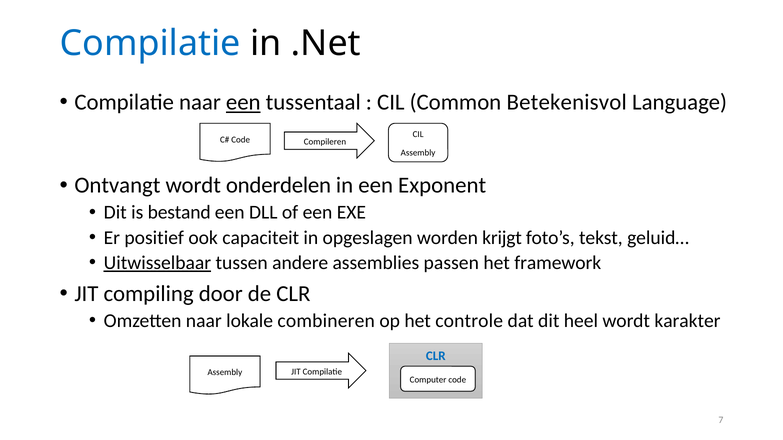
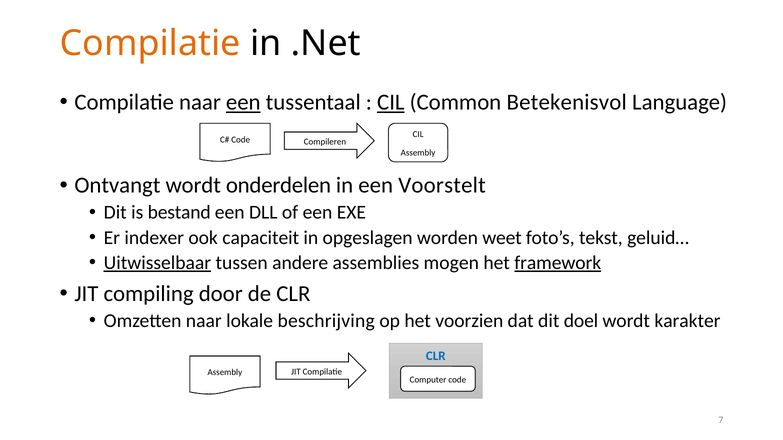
Compilatie at (150, 44) colour: blue -> orange
CIL at (391, 102) underline: none -> present
Exponent: Exponent -> Voorstelt
positief: positief -> indexer
krijgt: krijgt -> weet
passen: passen -> mogen
framework underline: none -> present
combineren: combineren -> beschrijving
controle: controle -> voorzien
heel: heel -> doel
